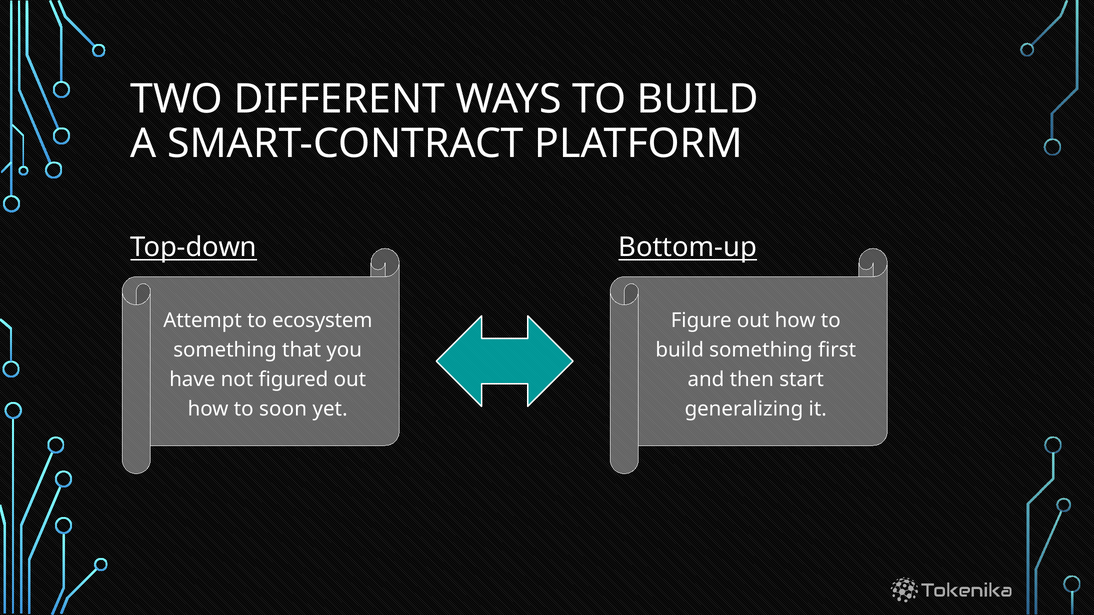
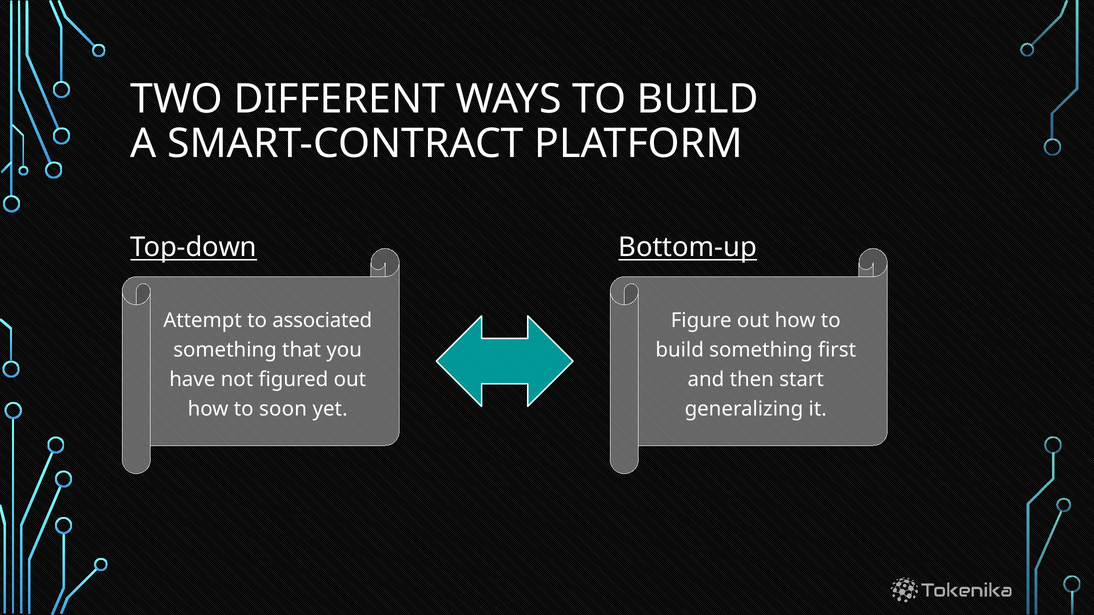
ecosystem: ecosystem -> associated
